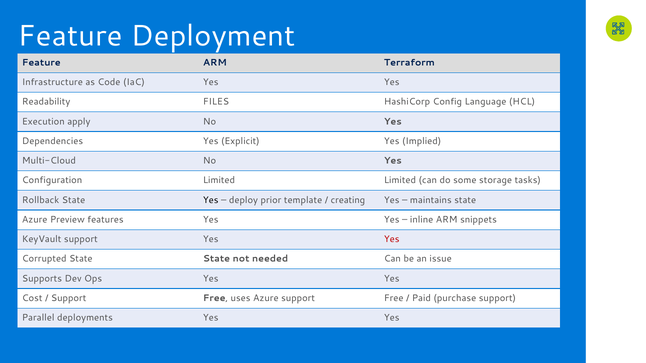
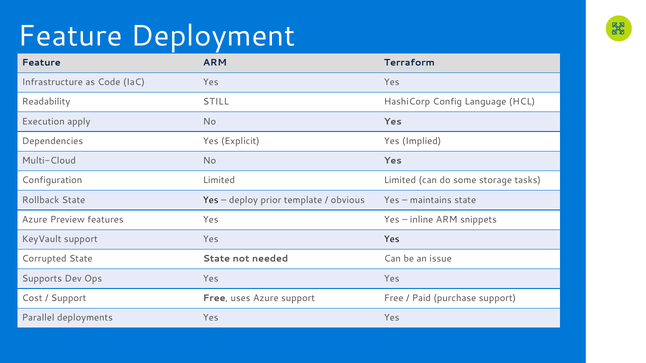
FILES: FILES -> STILL
creating: creating -> obvious
Yes at (392, 240) colour: red -> black
